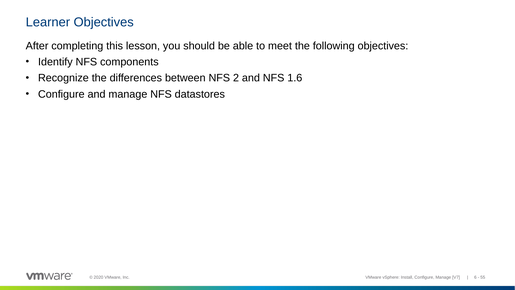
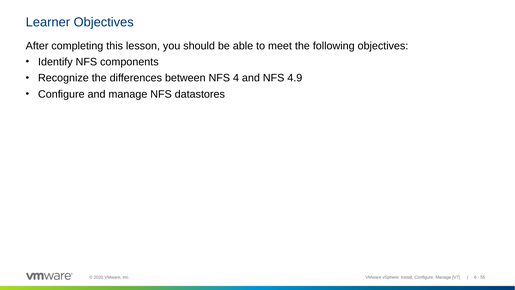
2: 2 -> 4
1.6: 1.6 -> 4.9
